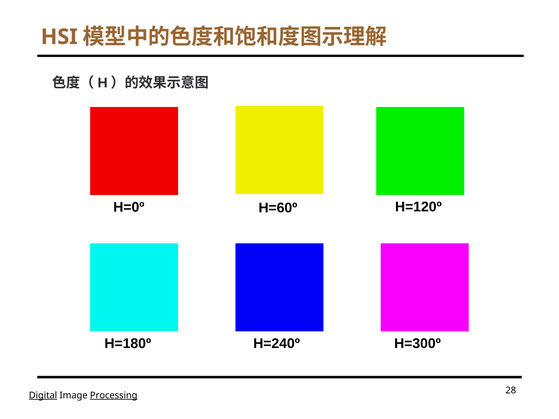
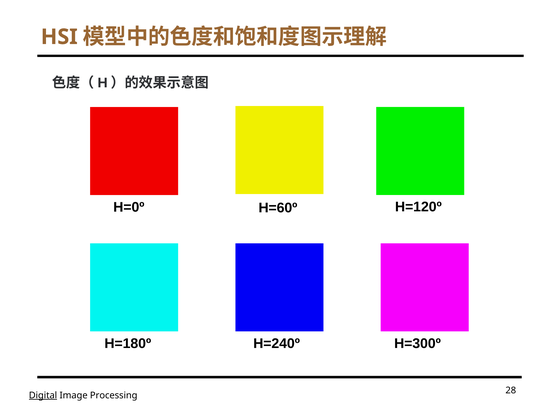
Processing underline: present -> none
